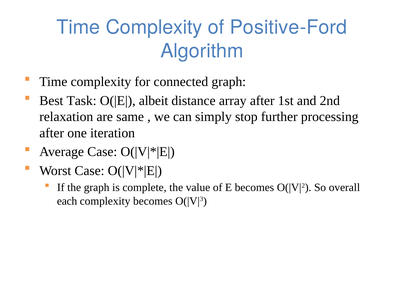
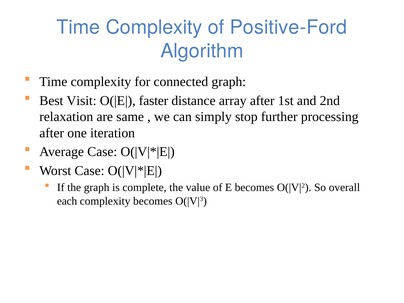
Task: Task -> Visit
albeit: albeit -> faster
